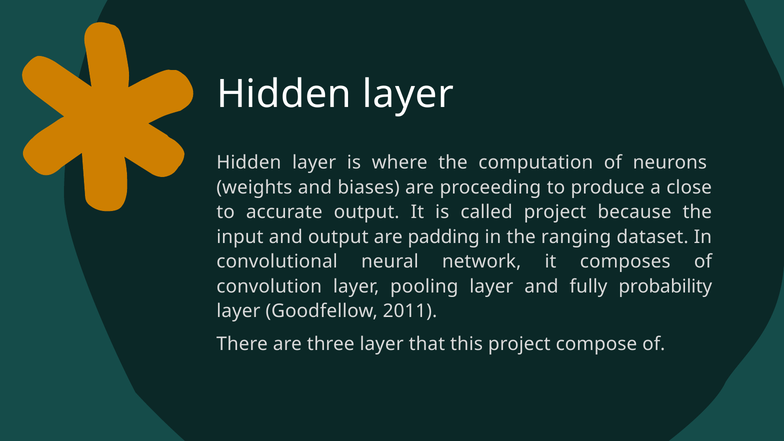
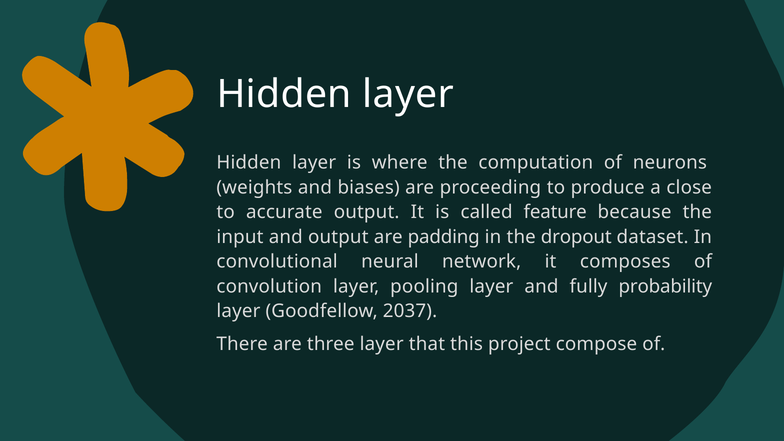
called project: project -> feature
ranging: ranging -> dropout
2011: 2011 -> 2037
